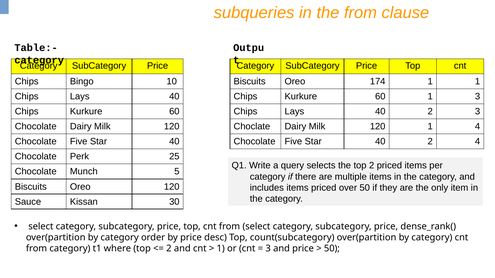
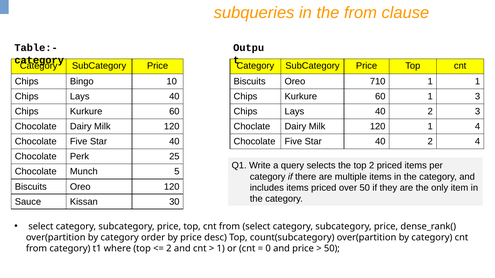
174: 174 -> 710
3 at (268, 249): 3 -> 0
